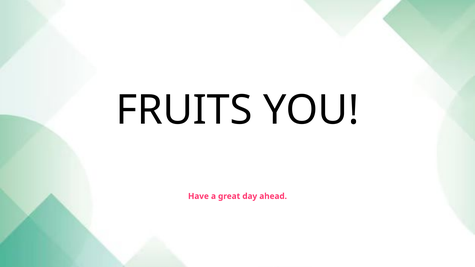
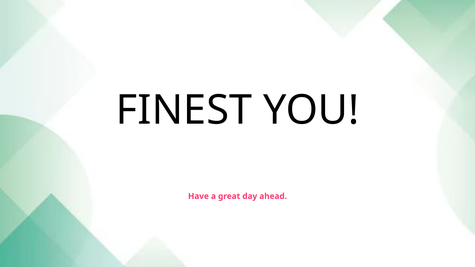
FRUITS: FRUITS -> FINEST
